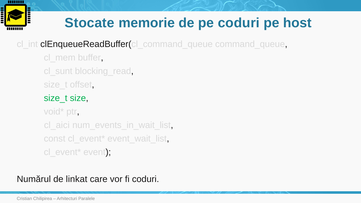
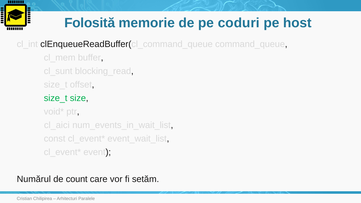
Stocate: Stocate -> Folosită
linkat: linkat -> count
fi coduri: coduri -> setăm
